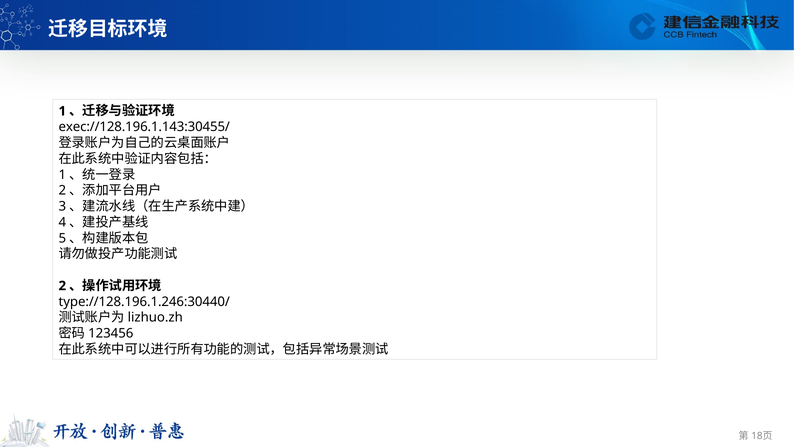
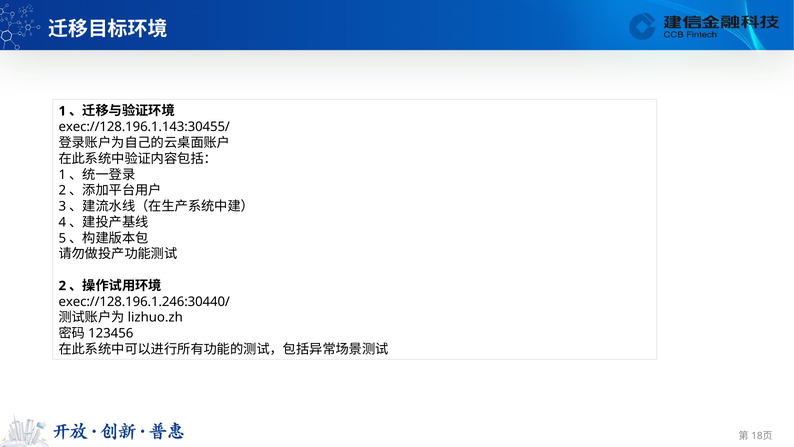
type://128.196.1.246:30440/: type://128.196.1.246:30440/ -> exec://128.196.1.246:30440/
